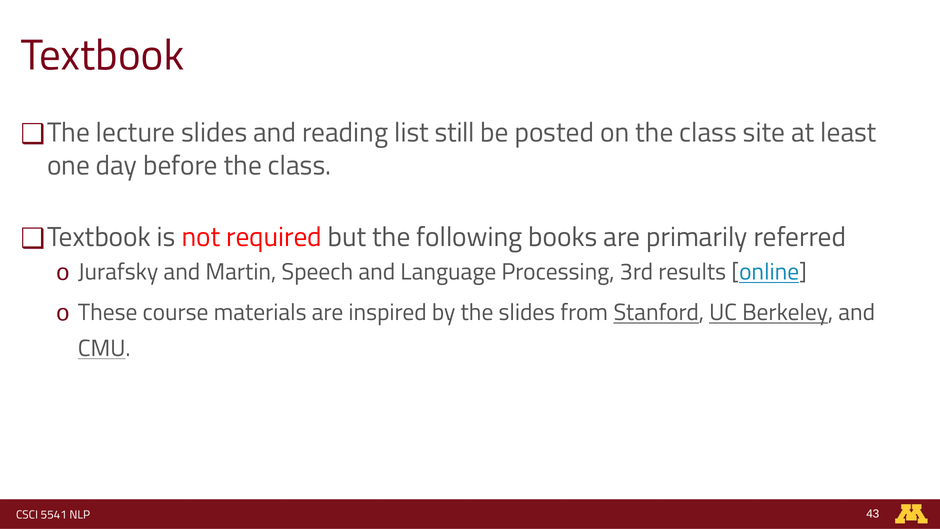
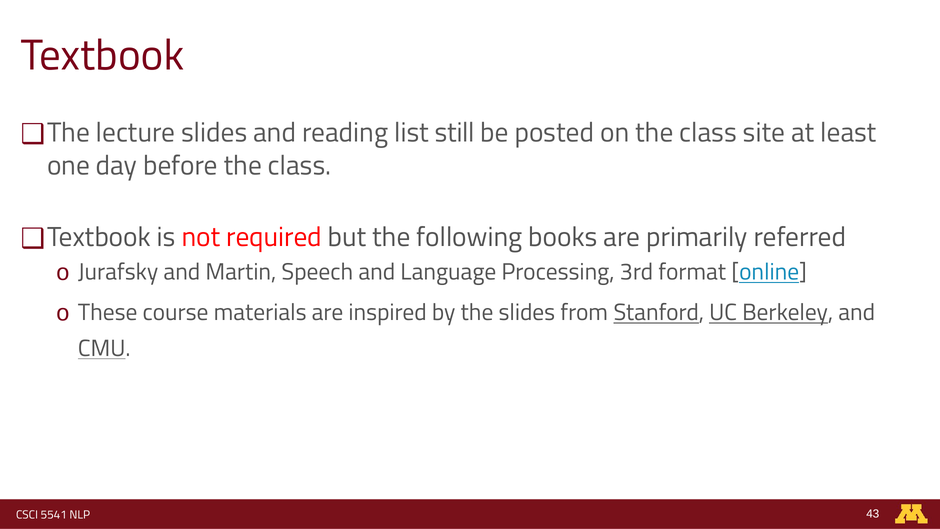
results: results -> format
